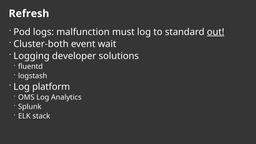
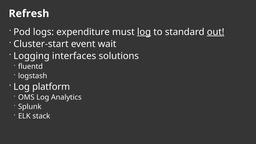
malfunction: malfunction -> expenditure
log at (144, 32) underline: none -> present
Cluster-both: Cluster-both -> Cluster-start
developer: developer -> interfaces
